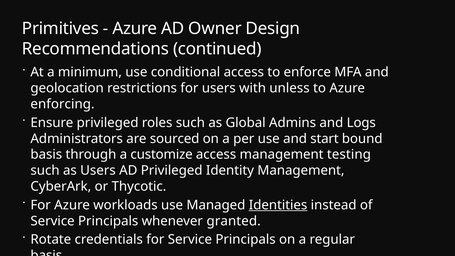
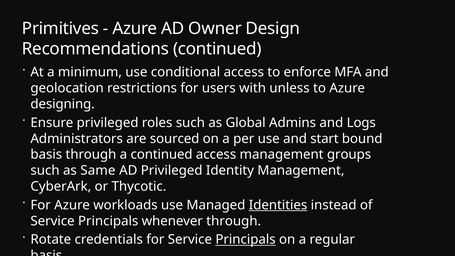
enforcing: enforcing -> designing
a customize: customize -> continued
testing: testing -> groups
as Users: Users -> Same
whenever granted: granted -> through
Principals at (246, 240) underline: none -> present
